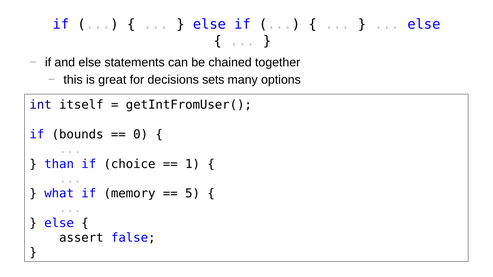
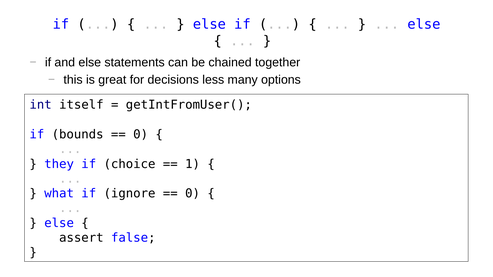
sets: sets -> less
than: than -> they
memory: memory -> ignore
5 at (193, 194): 5 -> 0
